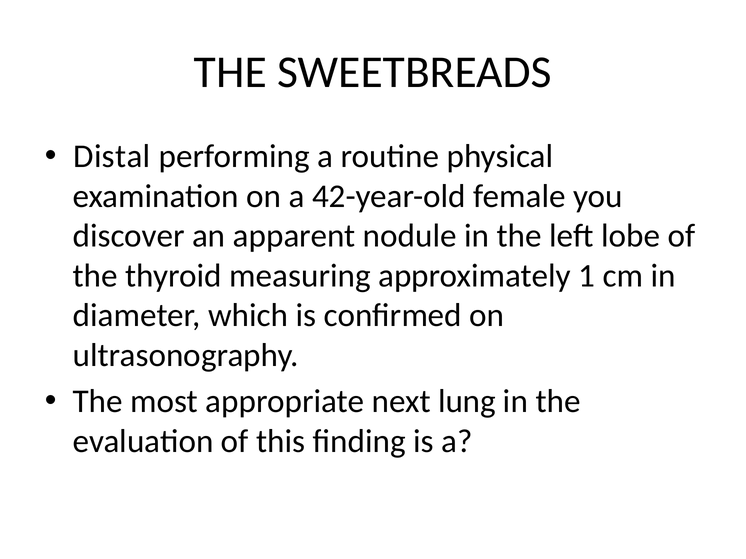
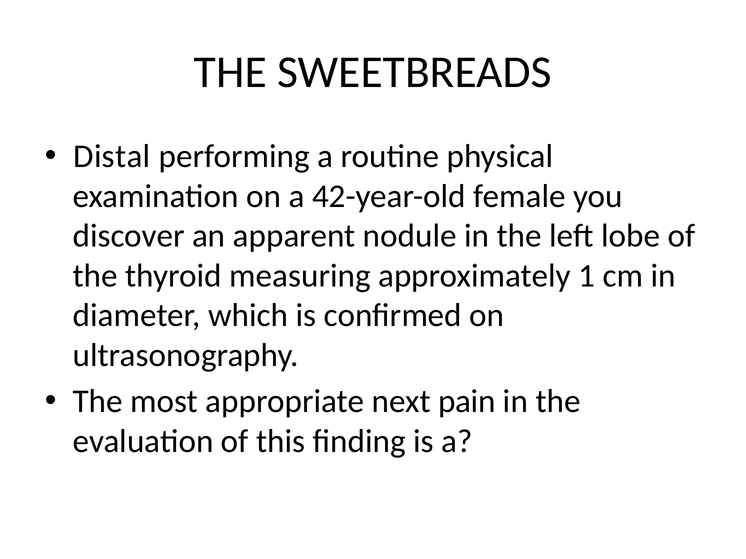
lung: lung -> pain
